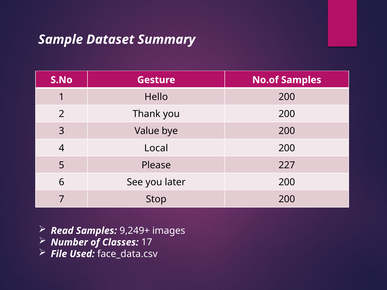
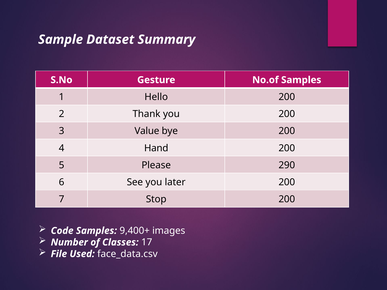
Local: Local -> Hand
227: 227 -> 290
Read: Read -> Code
9,249+: 9,249+ -> 9,400+
